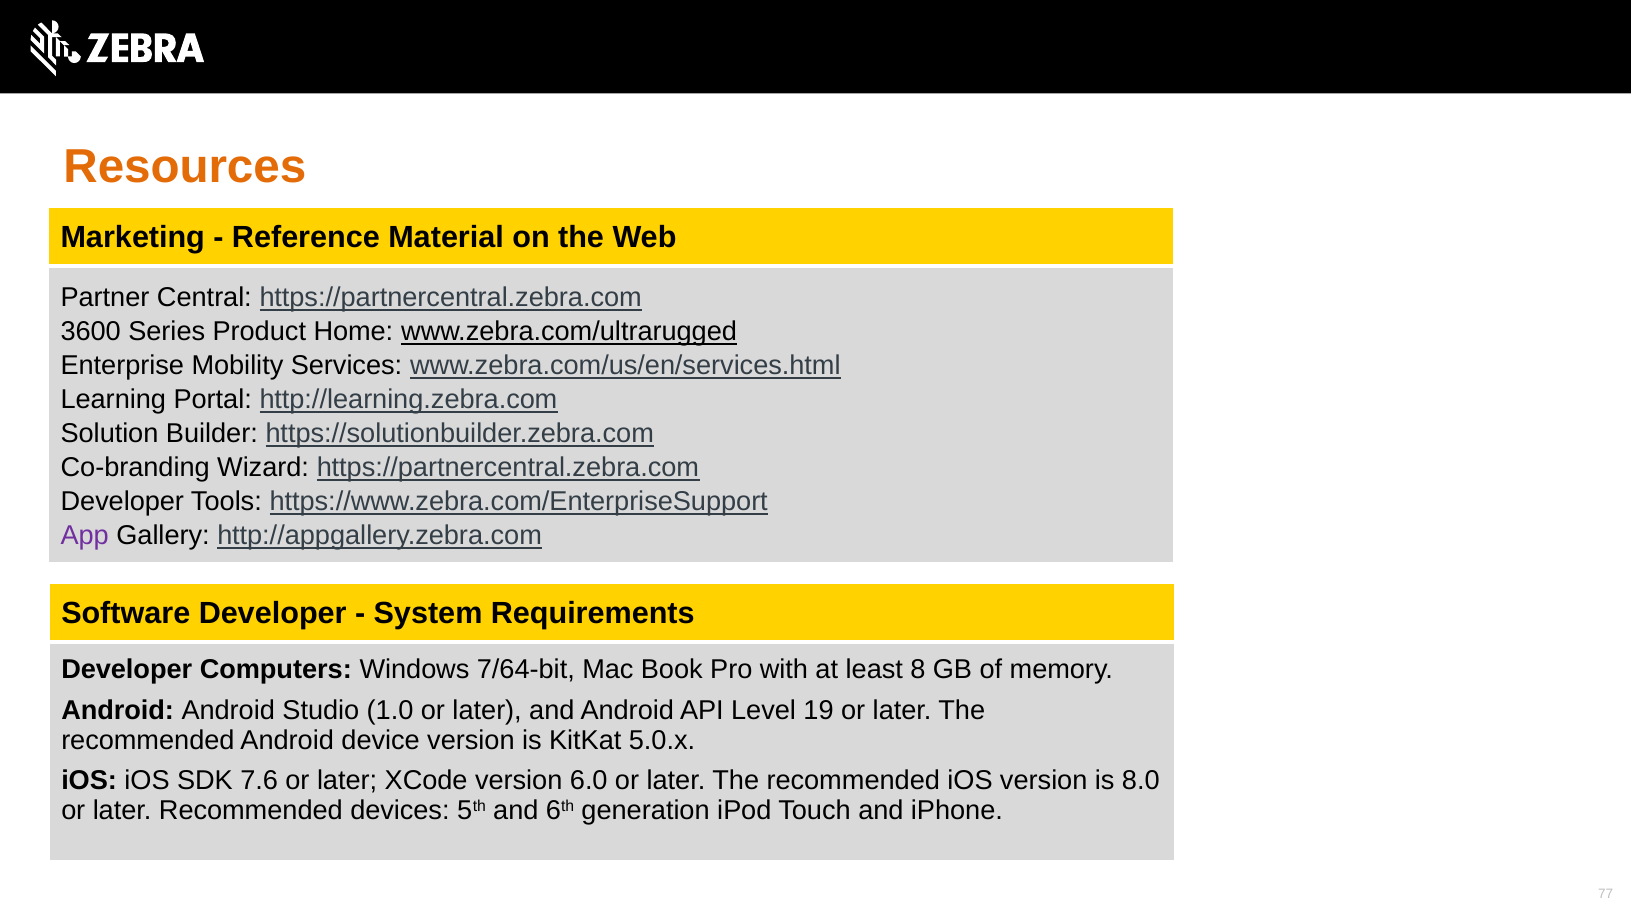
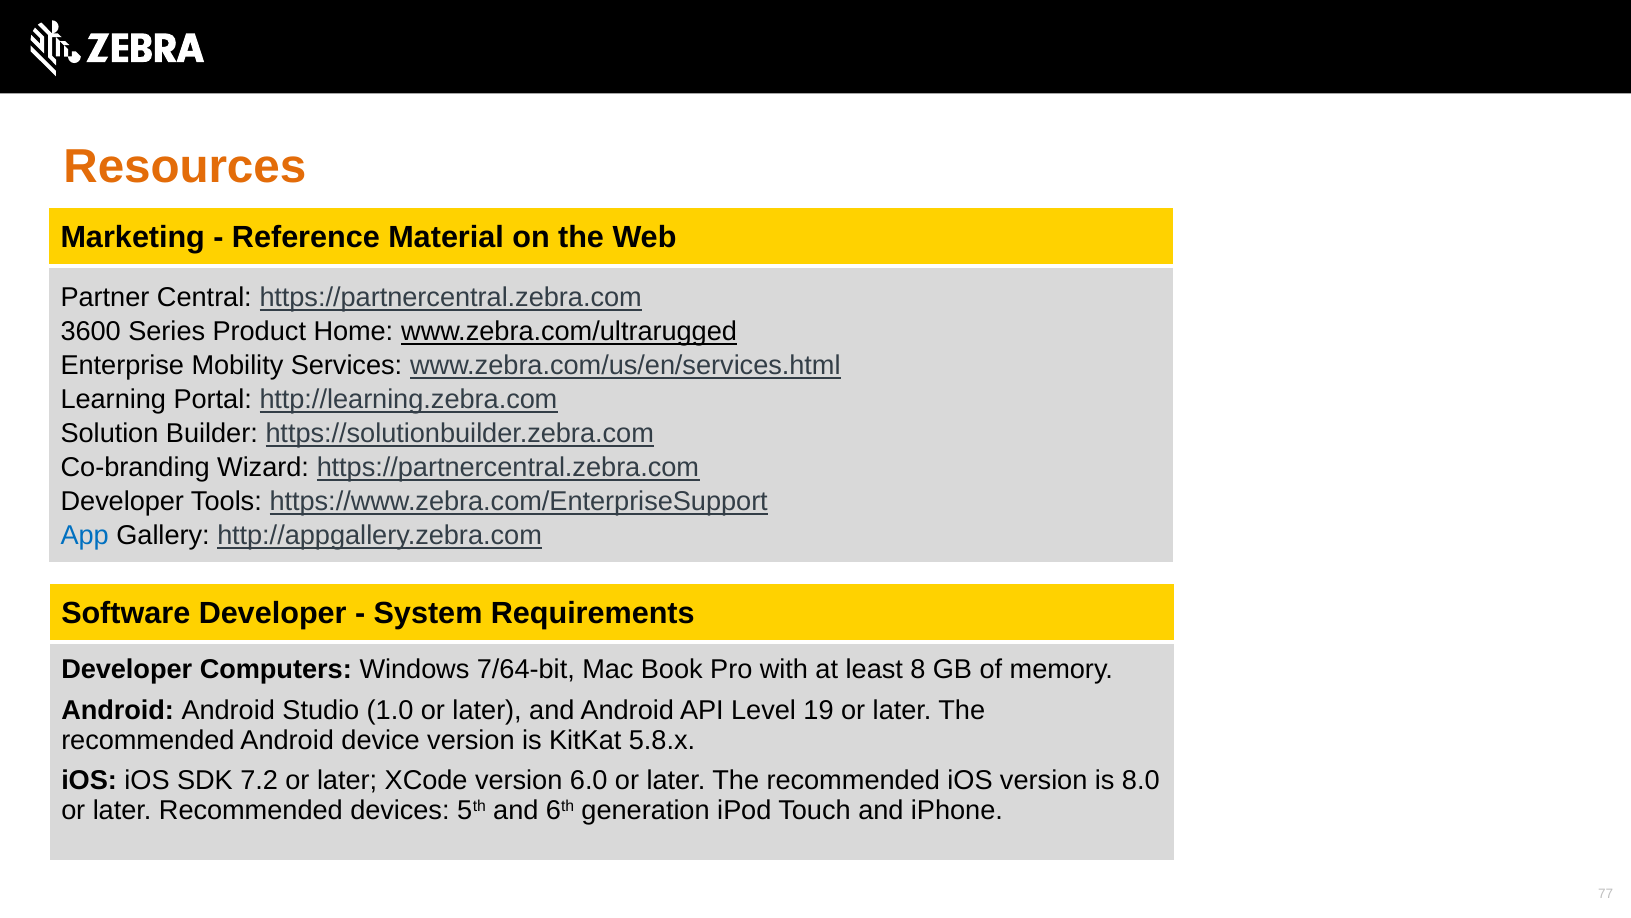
App colour: purple -> blue
5.0.x: 5.0.x -> 5.8.x
7.6: 7.6 -> 7.2
